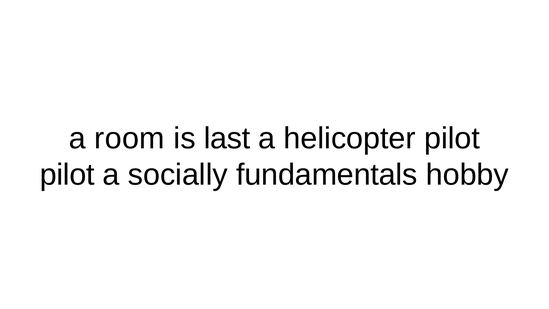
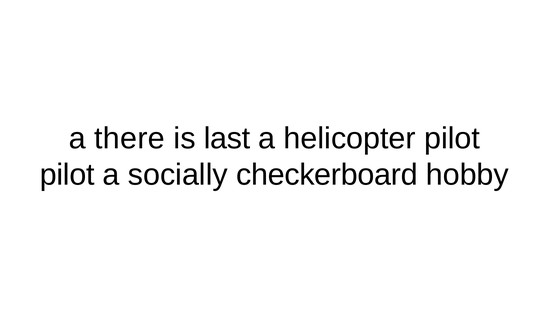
room: room -> there
fundamentals: fundamentals -> checkerboard
